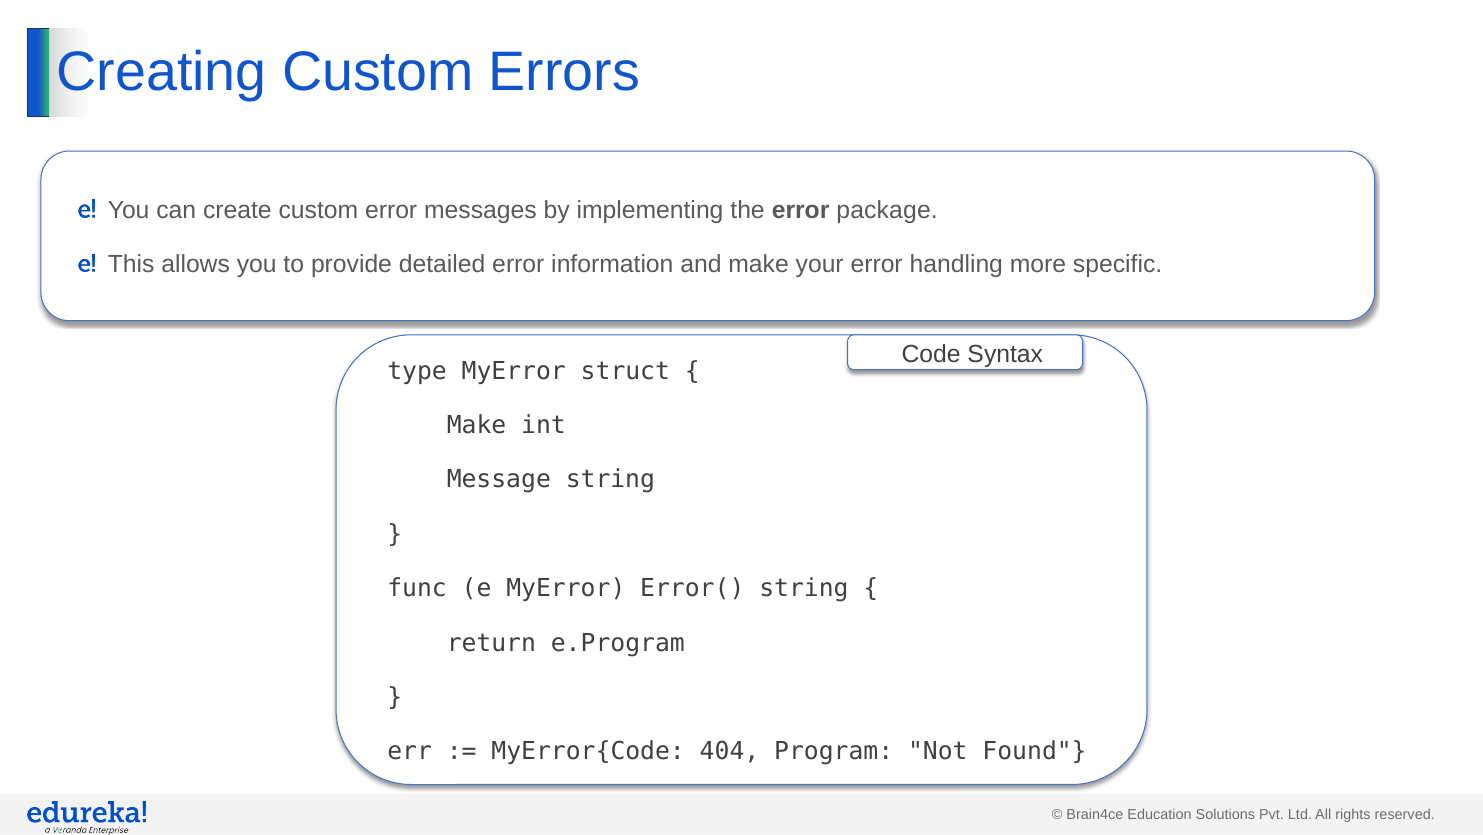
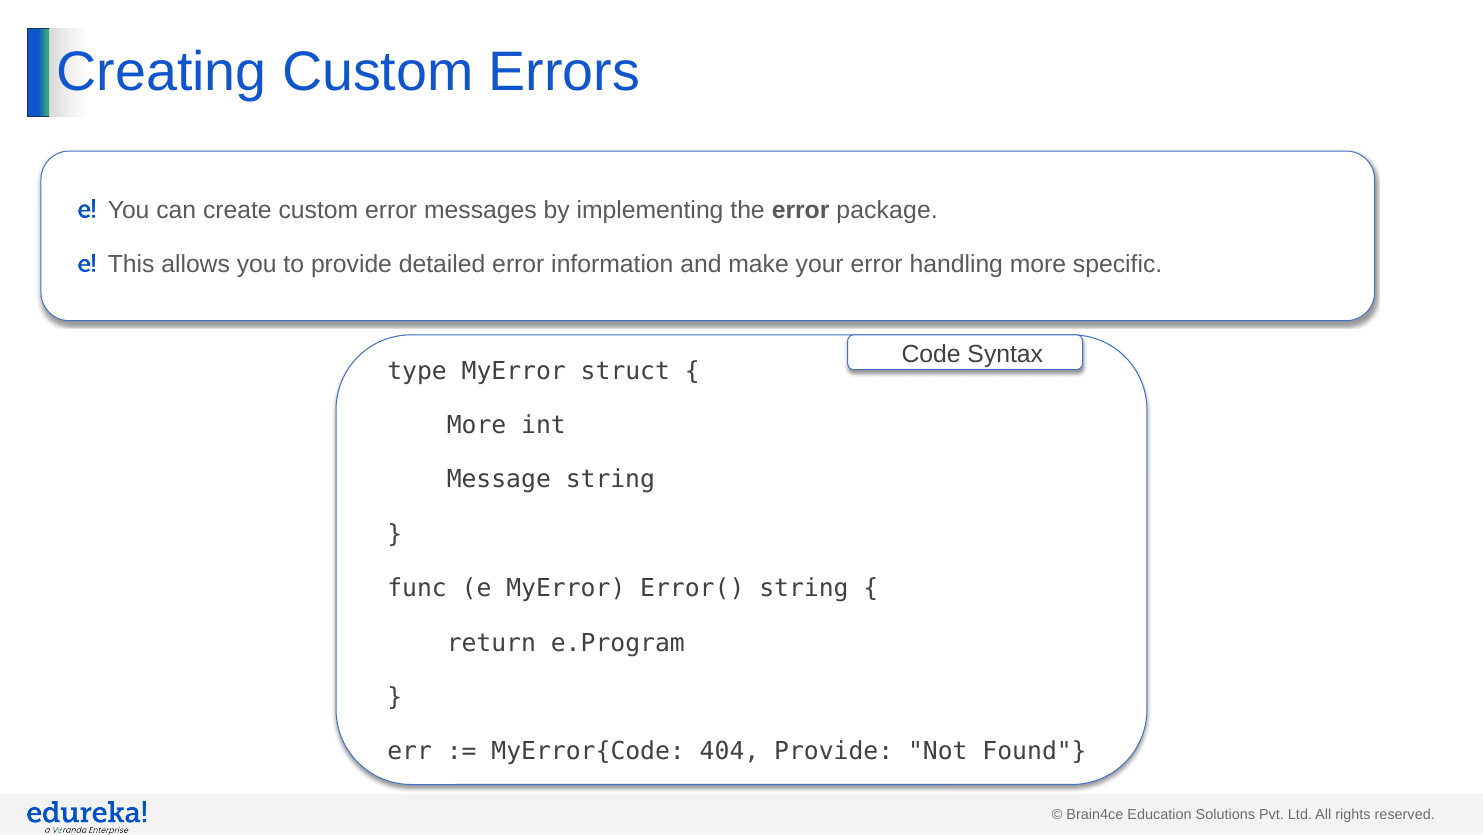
Make at (477, 425): Make -> More
404 Program: Program -> Provide
